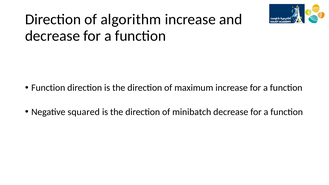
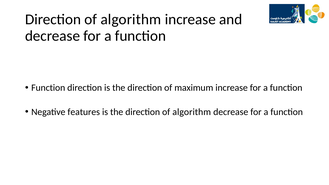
squared: squared -> features
the direction of minibatch: minibatch -> algorithm
